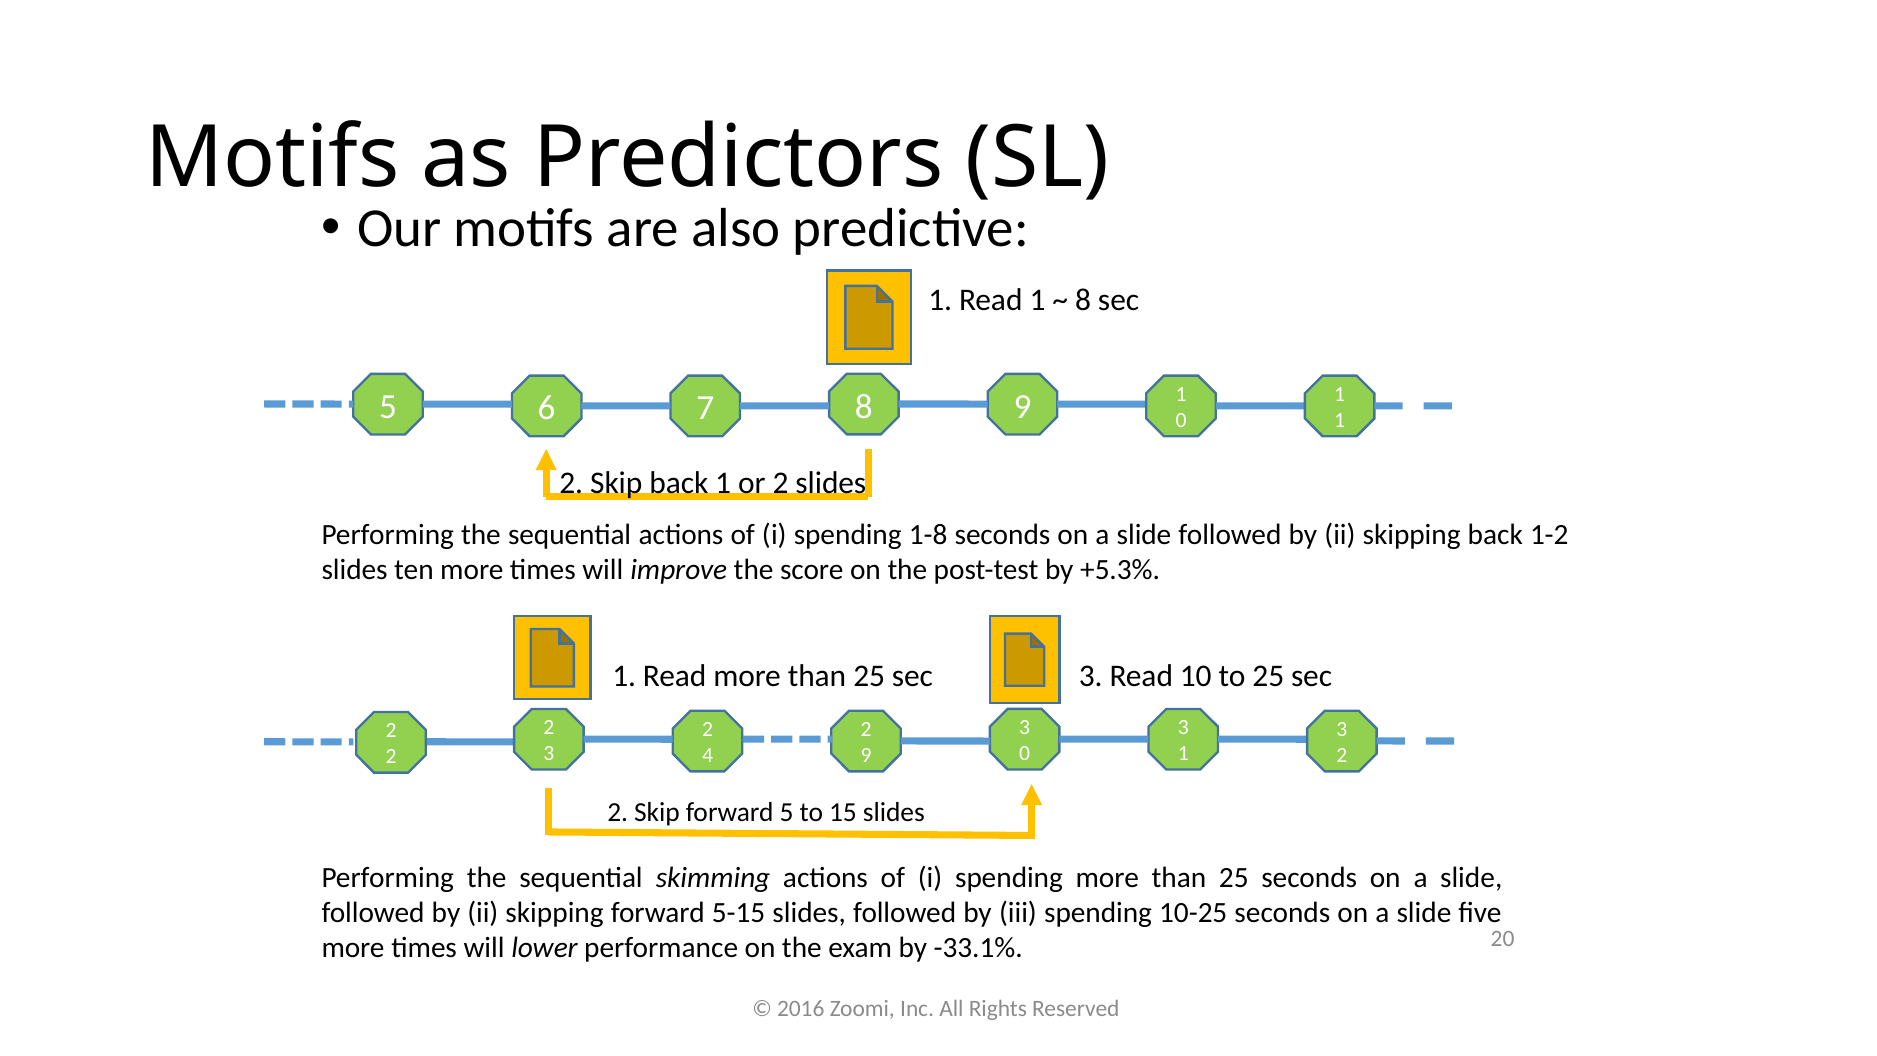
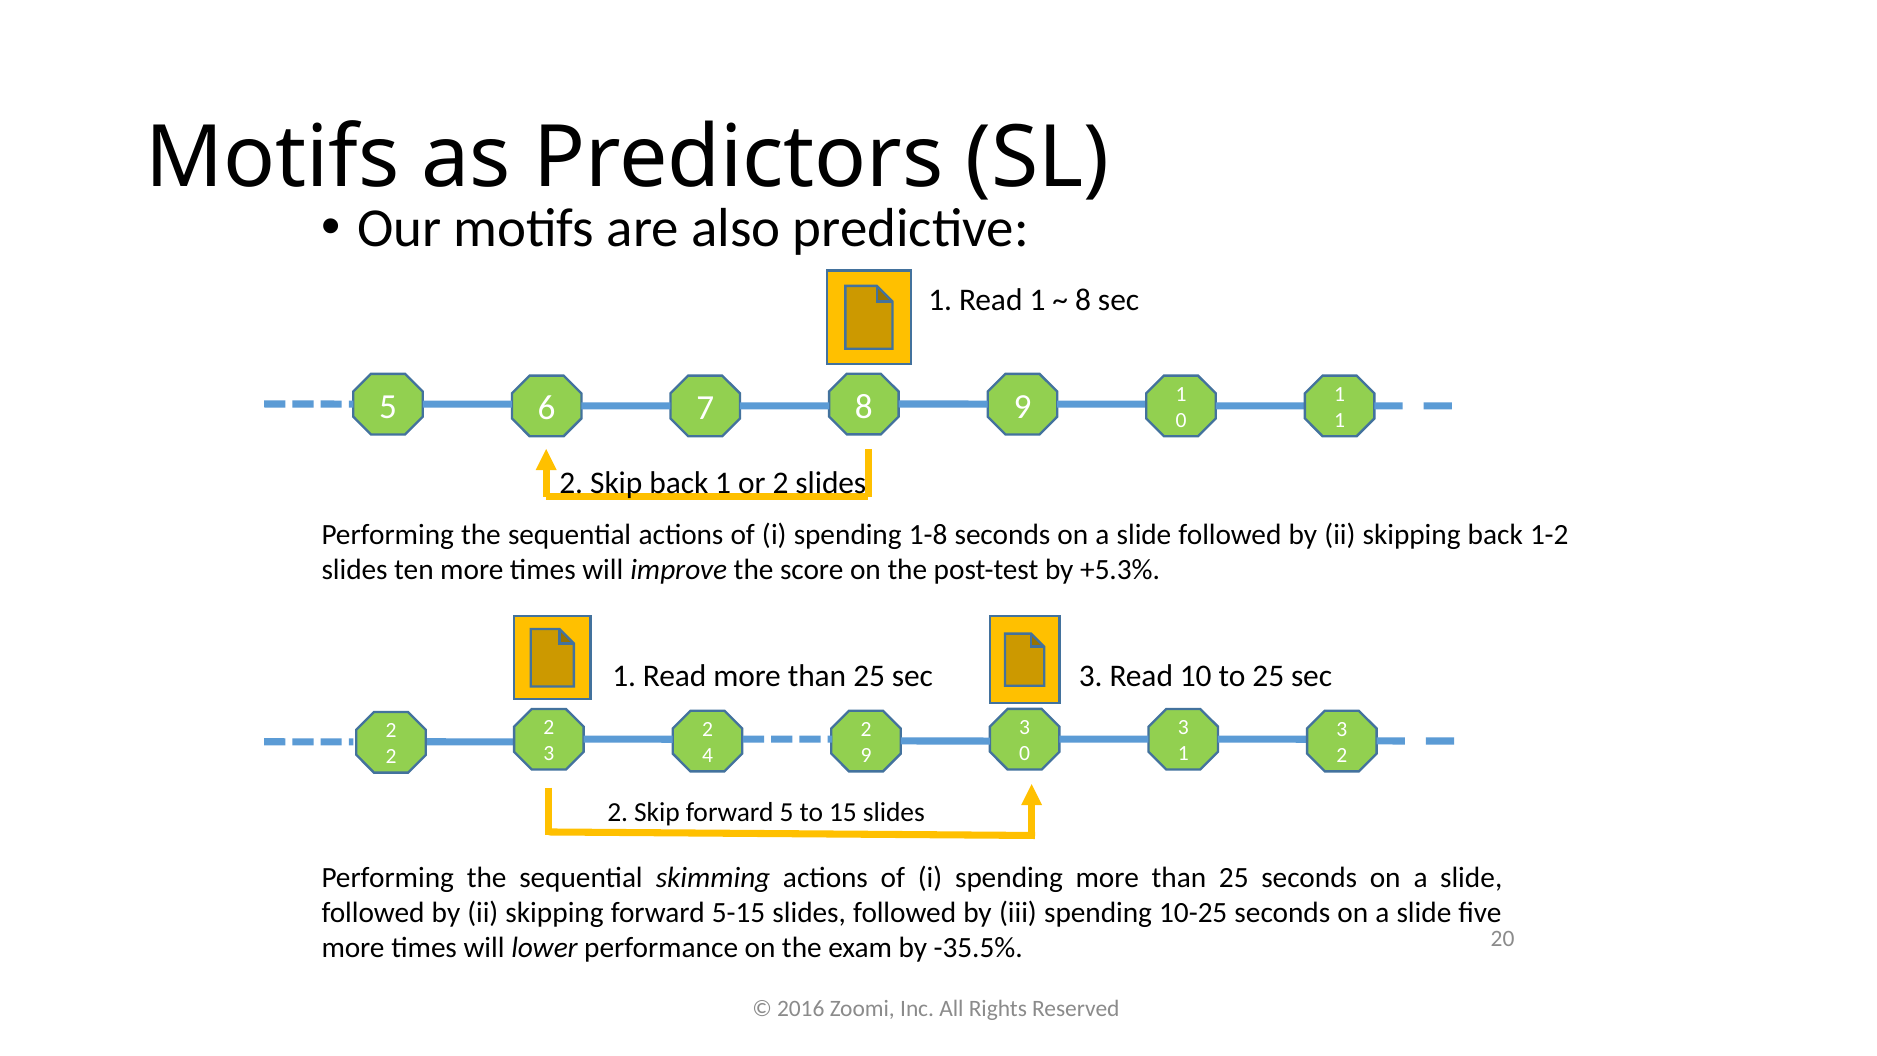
-33.1%: -33.1% -> -35.5%
